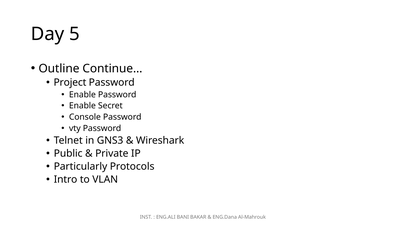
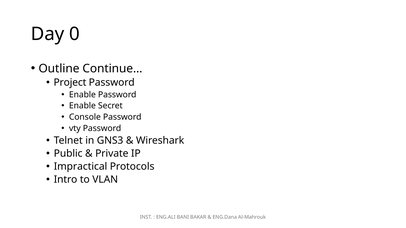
5: 5 -> 0
Particularly: Particularly -> Impractical
